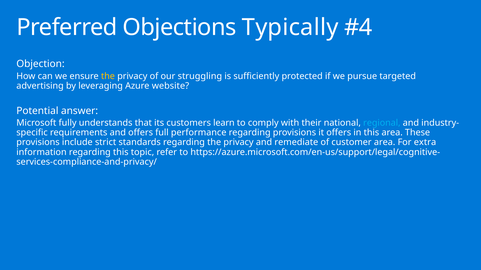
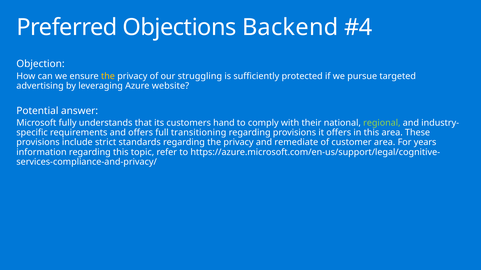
Typically: Typically -> Backend
learn: learn -> hand
regional colour: light blue -> light green
performance: performance -> transitioning
extra: extra -> years
